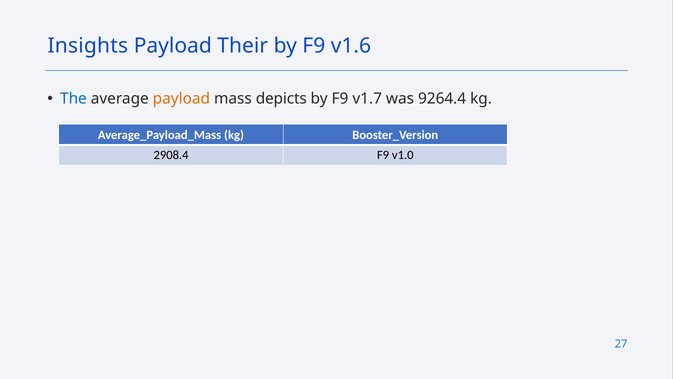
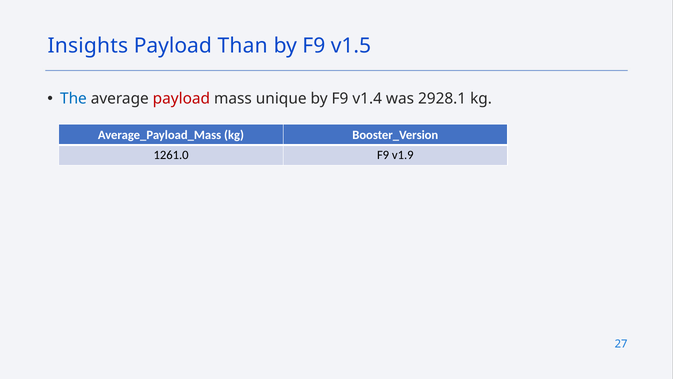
Their: Their -> Than
v1.6: v1.6 -> v1.5
payload at (181, 99) colour: orange -> red
depicts: depicts -> unique
v1.7: v1.7 -> v1.4
9264.4: 9264.4 -> 2928.1
2908.4: 2908.4 -> 1261.0
v1.0: v1.0 -> v1.9
